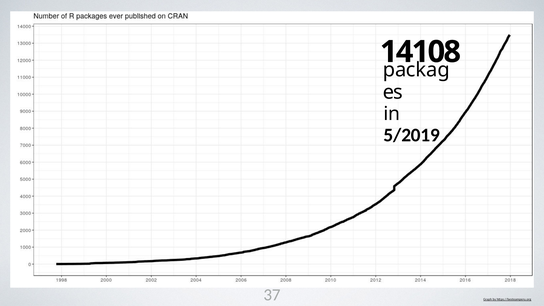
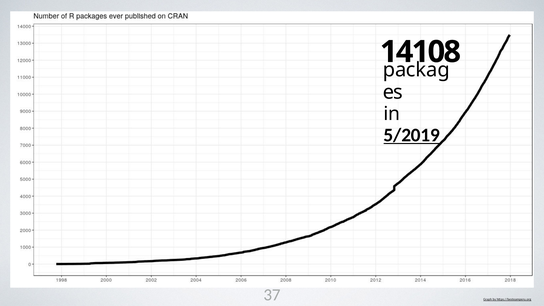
5/2019 underline: none -> present
